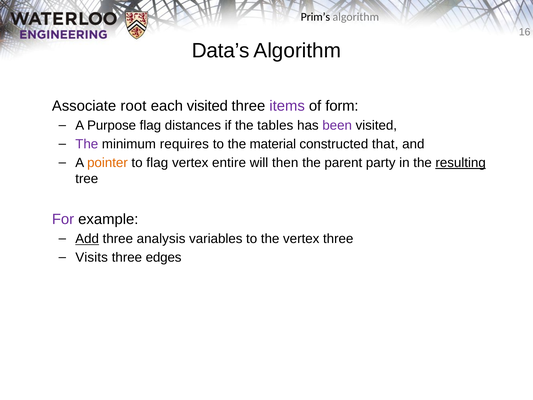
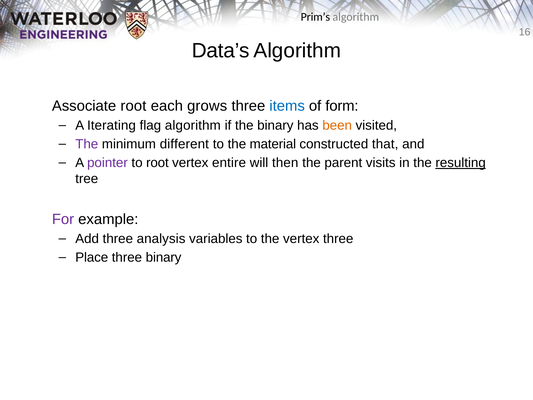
each visited: visited -> grows
items colour: purple -> blue
Purpose: Purpose -> Iterating
flag distances: distances -> algorithm
the tables: tables -> binary
been colour: purple -> orange
requires: requires -> different
pointer colour: orange -> purple
to flag: flag -> root
party: party -> visits
Add underline: present -> none
Visits: Visits -> Place
three edges: edges -> binary
